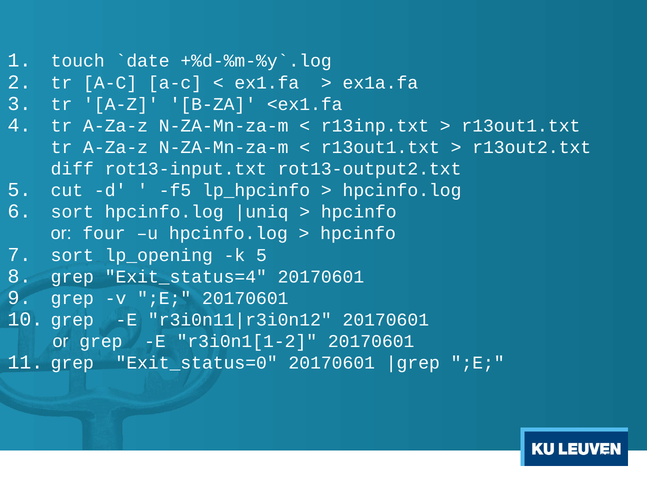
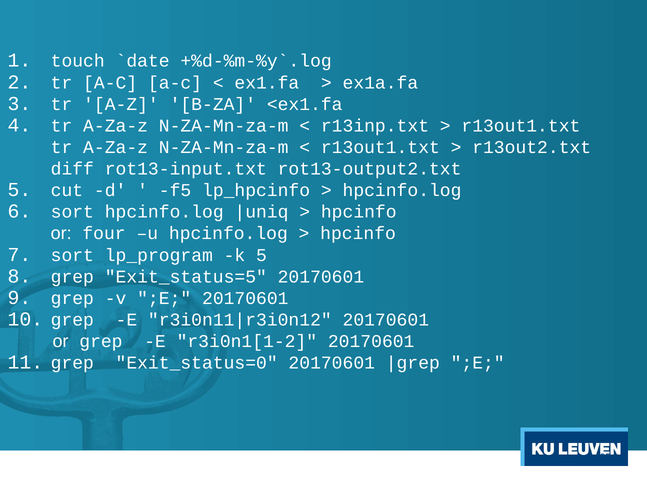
lp_opening: lp_opening -> lp_program
Exit_status=4: Exit_status=4 -> Exit_status=5
